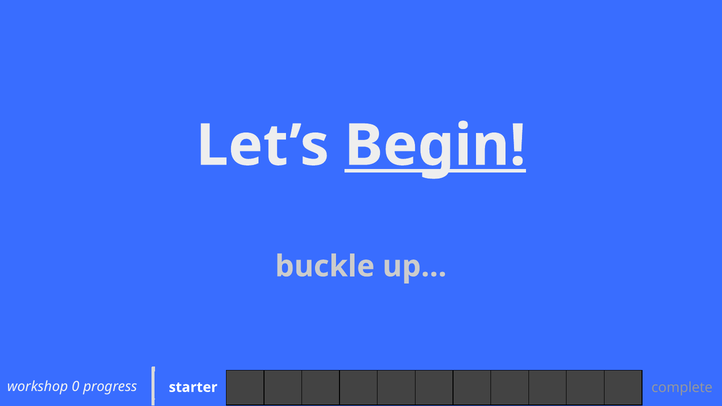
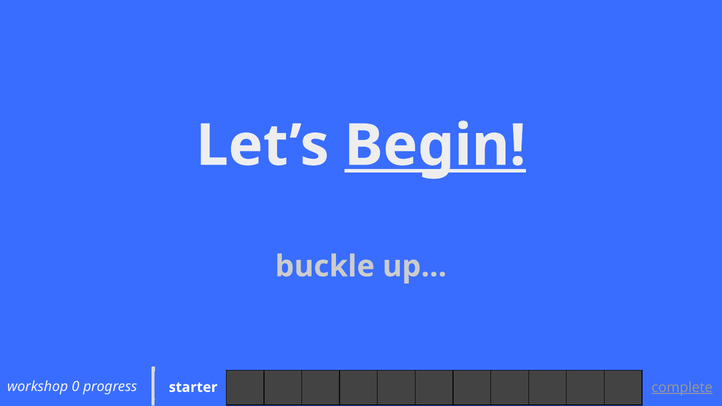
complete at (682, 388) underline: none -> present
